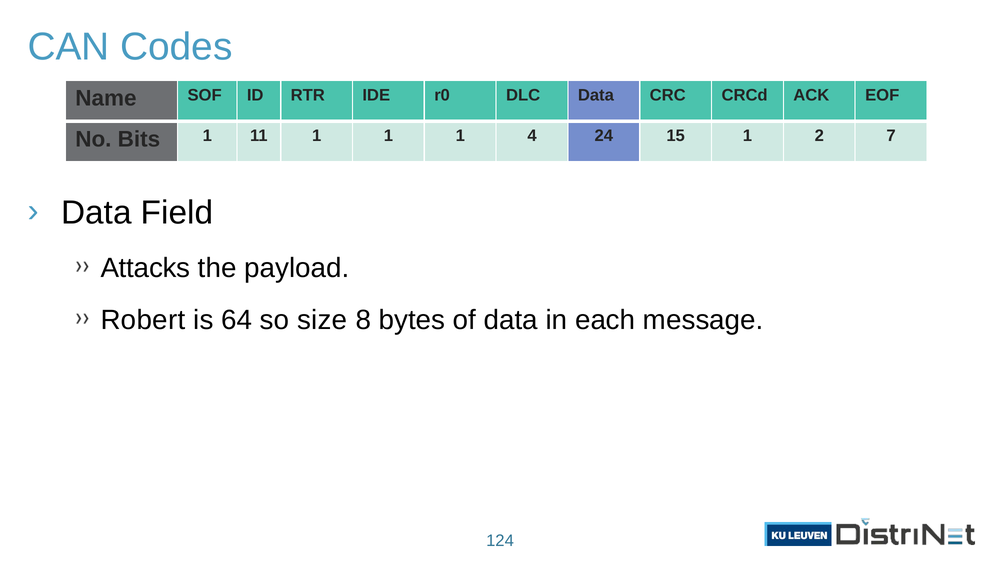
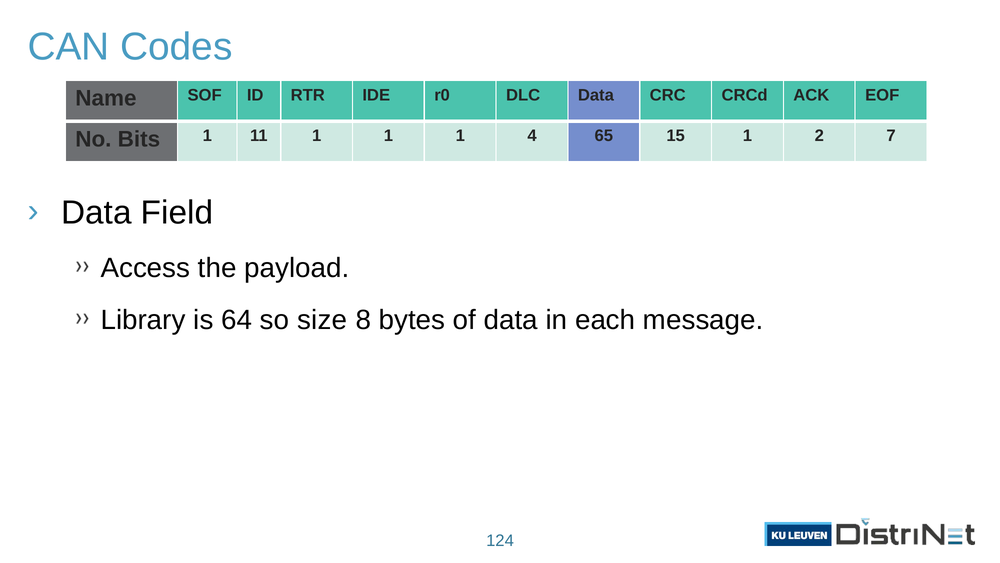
24: 24 -> 65
Attacks: Attacks -> Access
Robert: Robert -> Library
